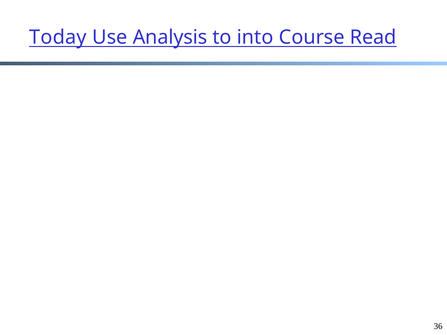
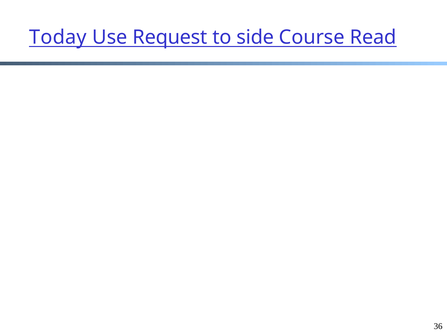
Analysis: Analysis -> Request
into: into -> side
